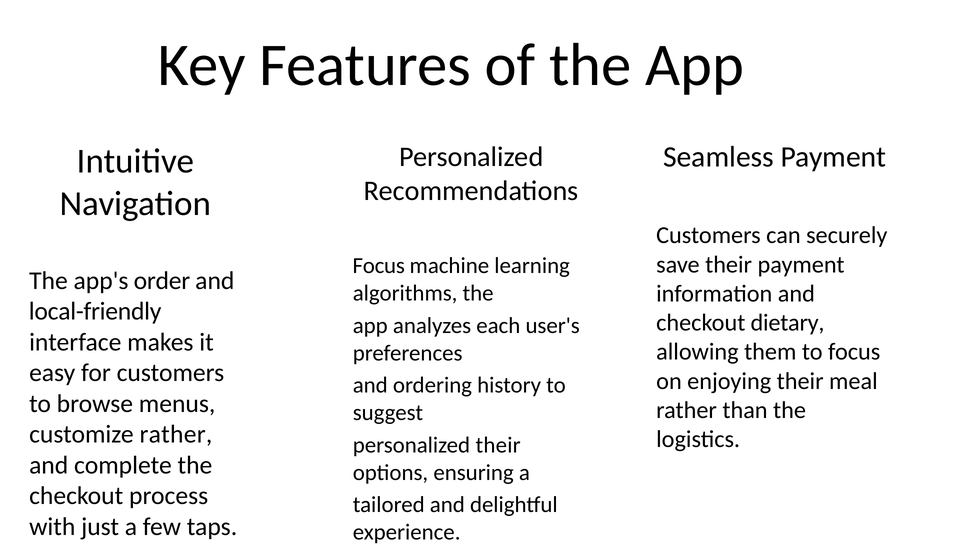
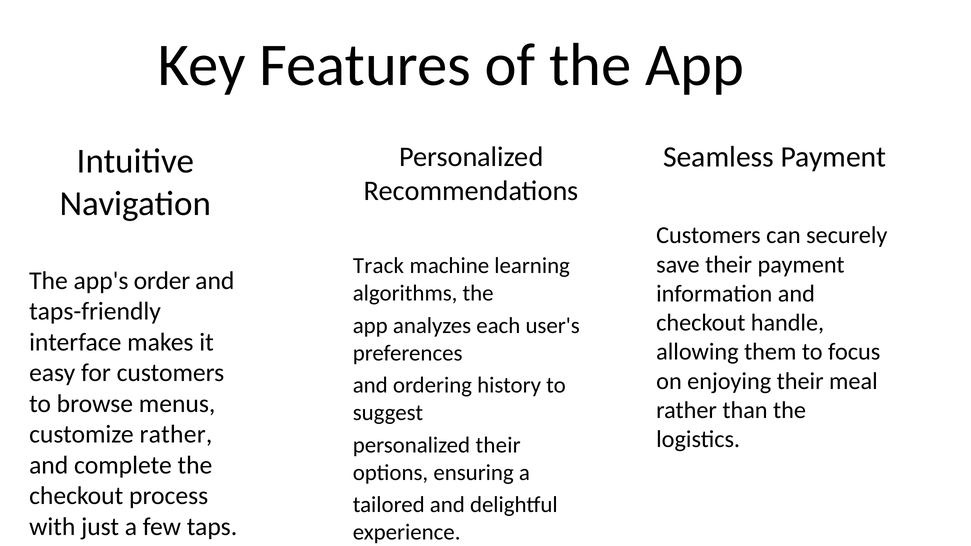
Focus at (379, 266): Focus -> Track
local-friendly: local-friendly -> taps-friendly
dietary: dietary -> handle
